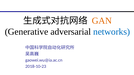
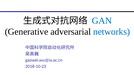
GAN colour: orange -> blue
